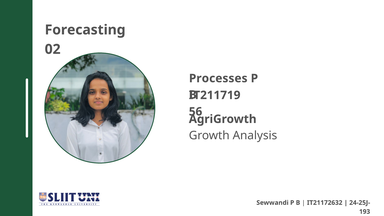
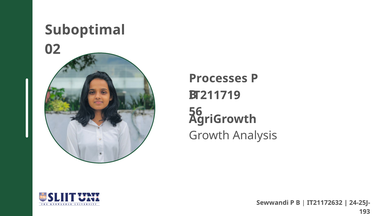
Forecasting: Forecasting -> Suboptimal
